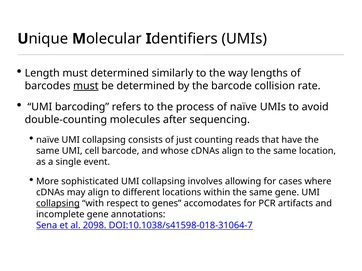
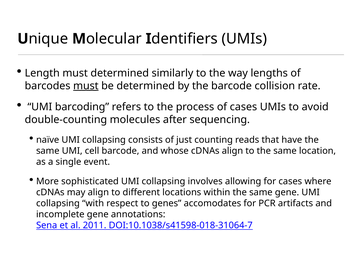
of naïve: naïve -> cases
collapsing at (58, 204) underline: present -> none
2098: 2098 -> 2011
